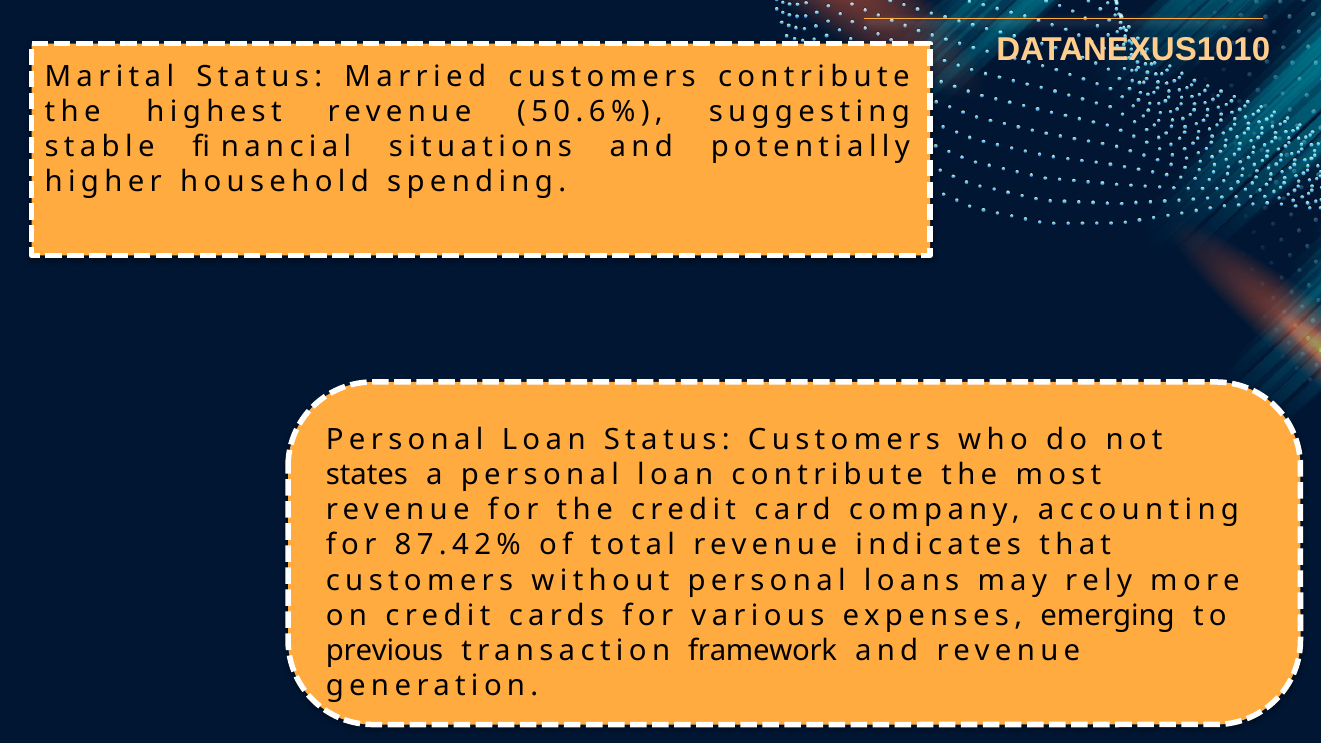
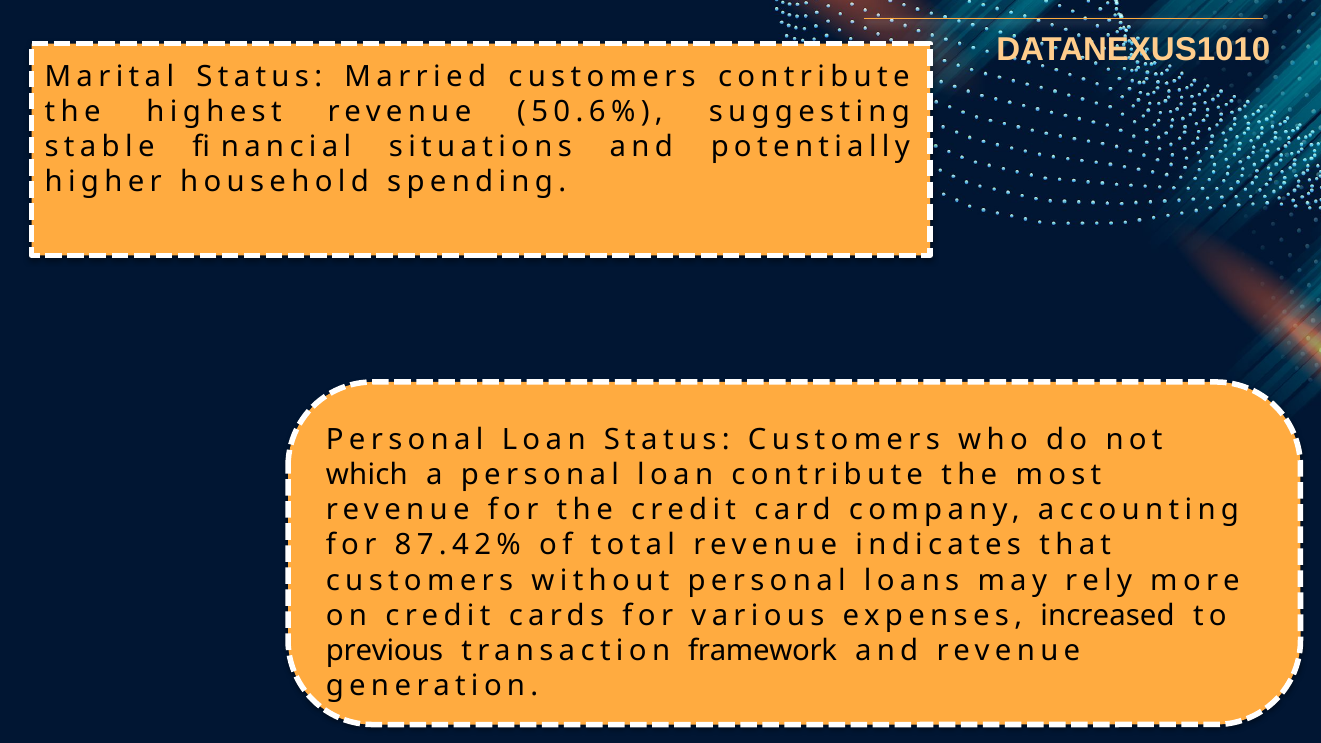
states: states -> which
emerging: emerging -> increased
